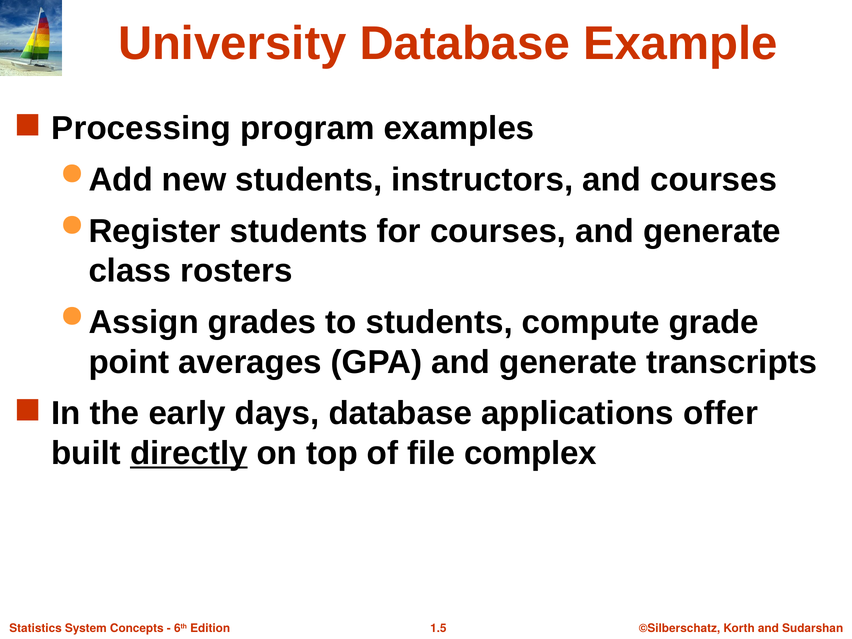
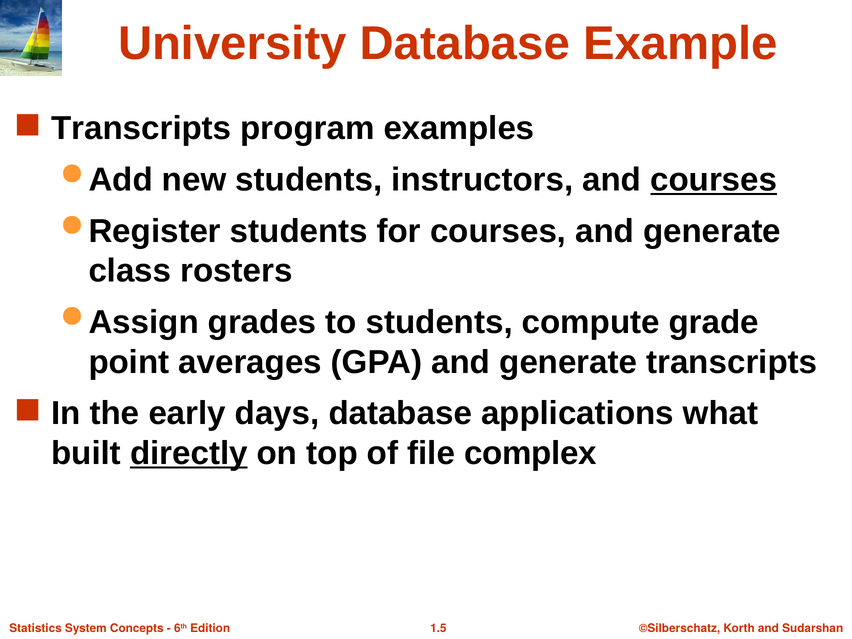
Processing at (141, 128): Processing -> Transcripts
courses at (714, 180) underline: none -> present
offer: offer -> what
